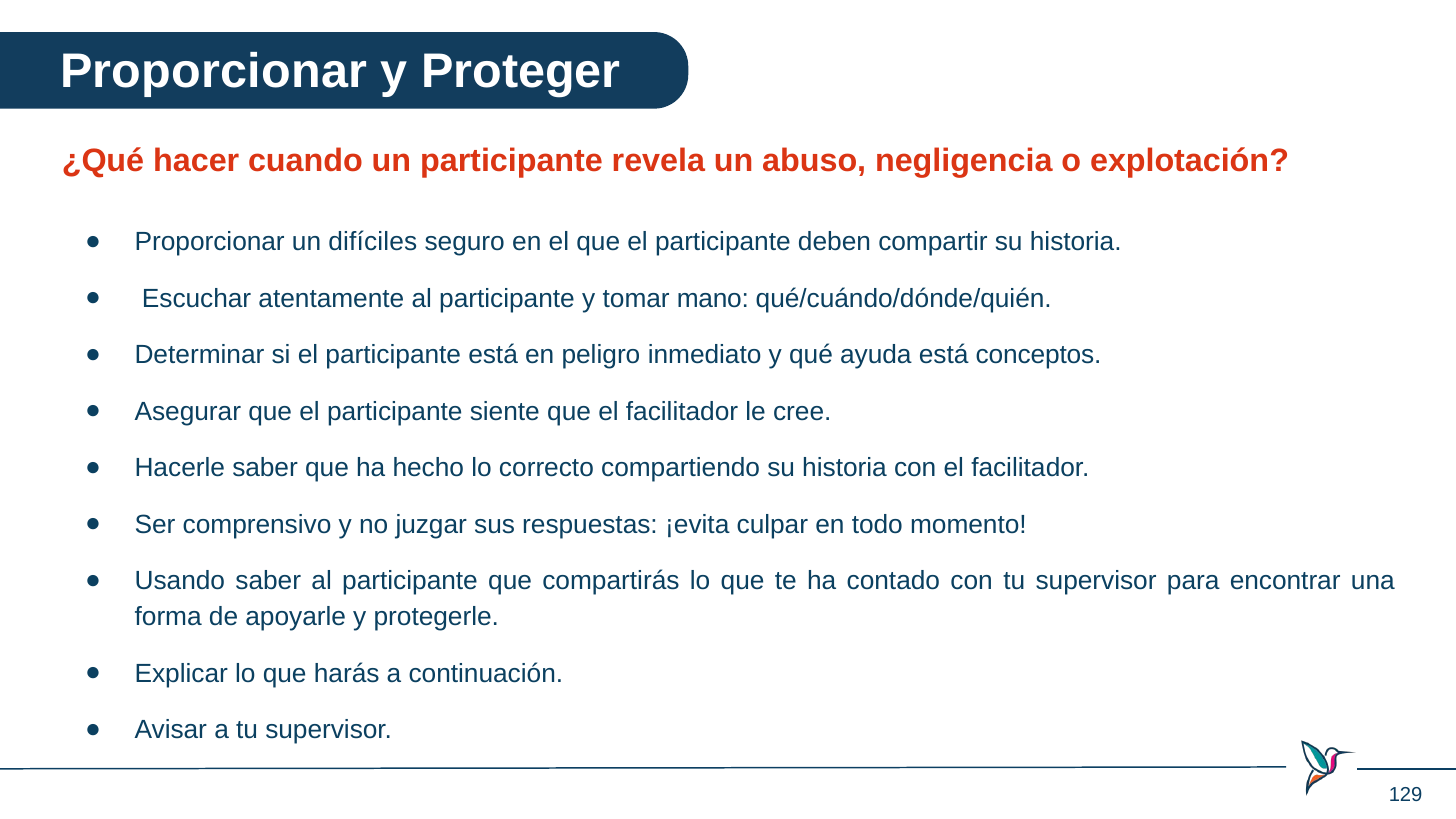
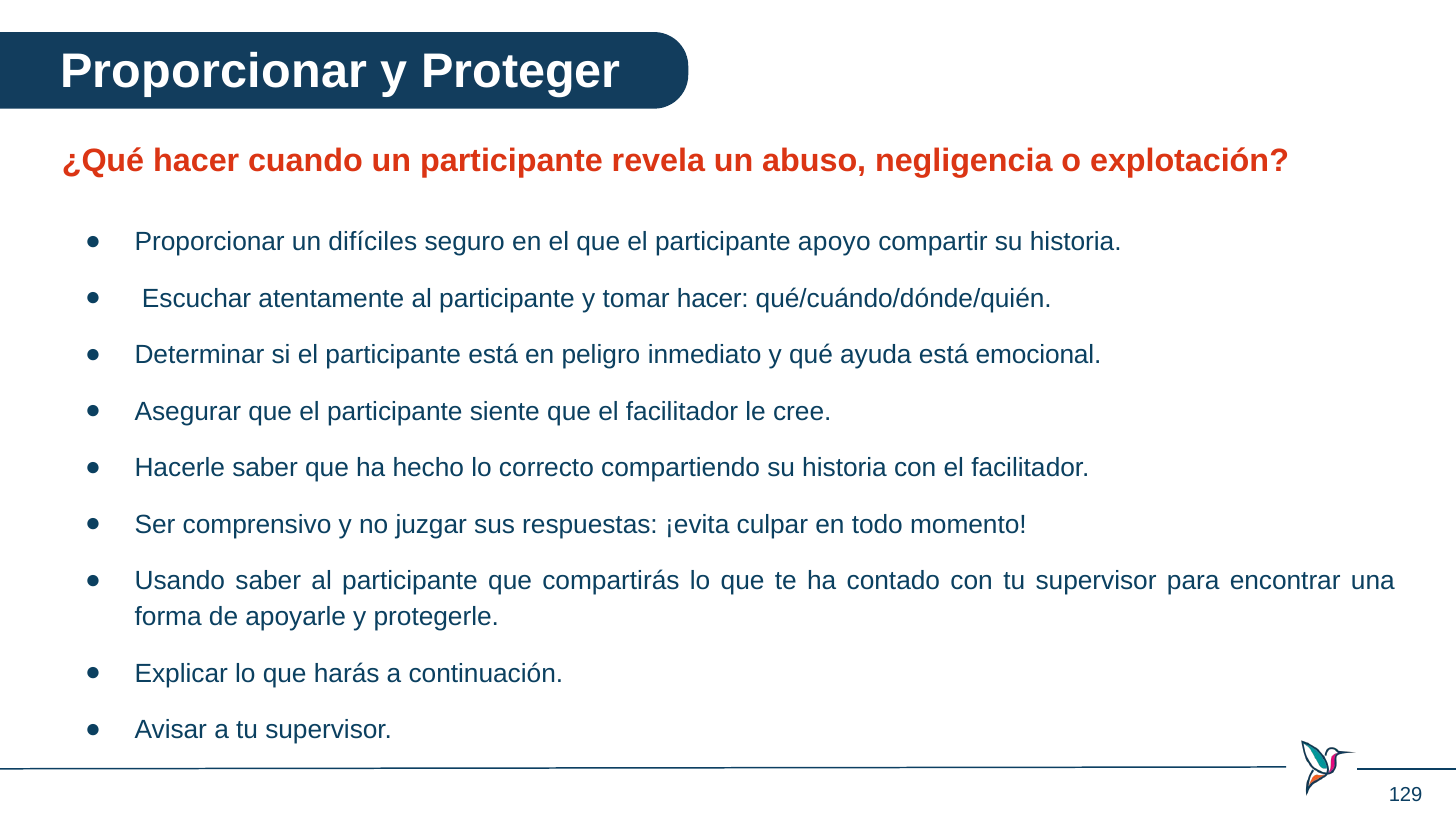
deben: deben -> apoyo
tomar mano: mano -> hacer
conceptos: conceptos -> emocional
